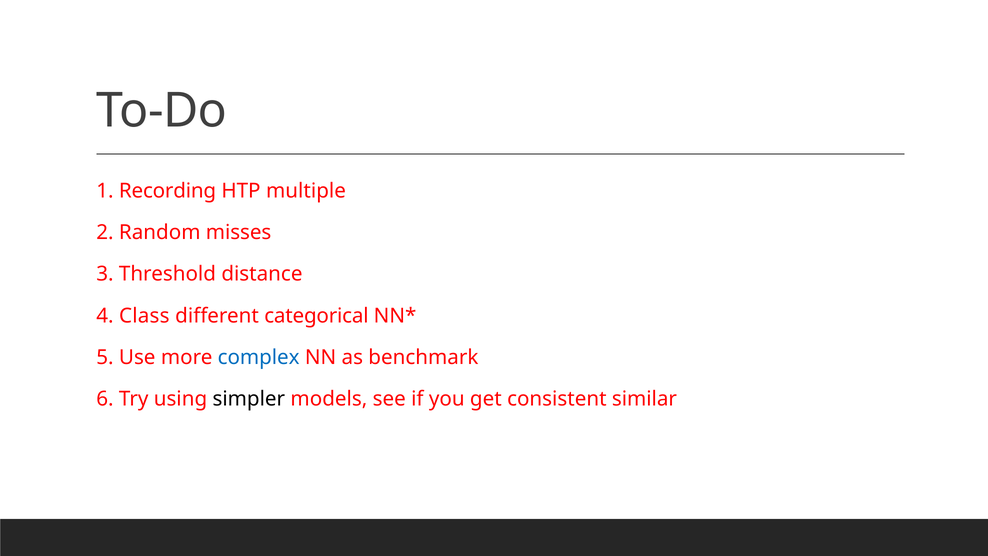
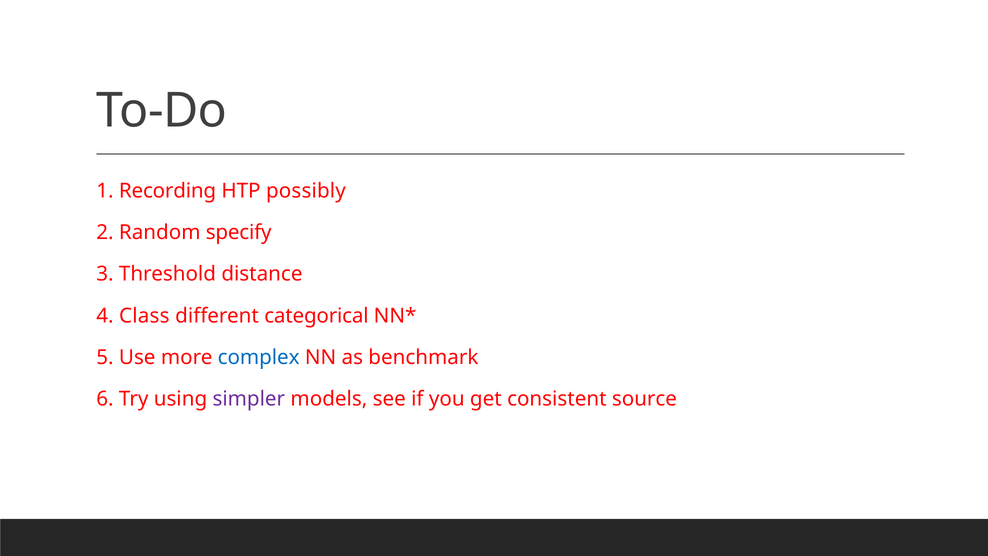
multiple: multiple -> possibly
misses: misses -> specify
simpler colour: black -> purple
similar: similar -> source
